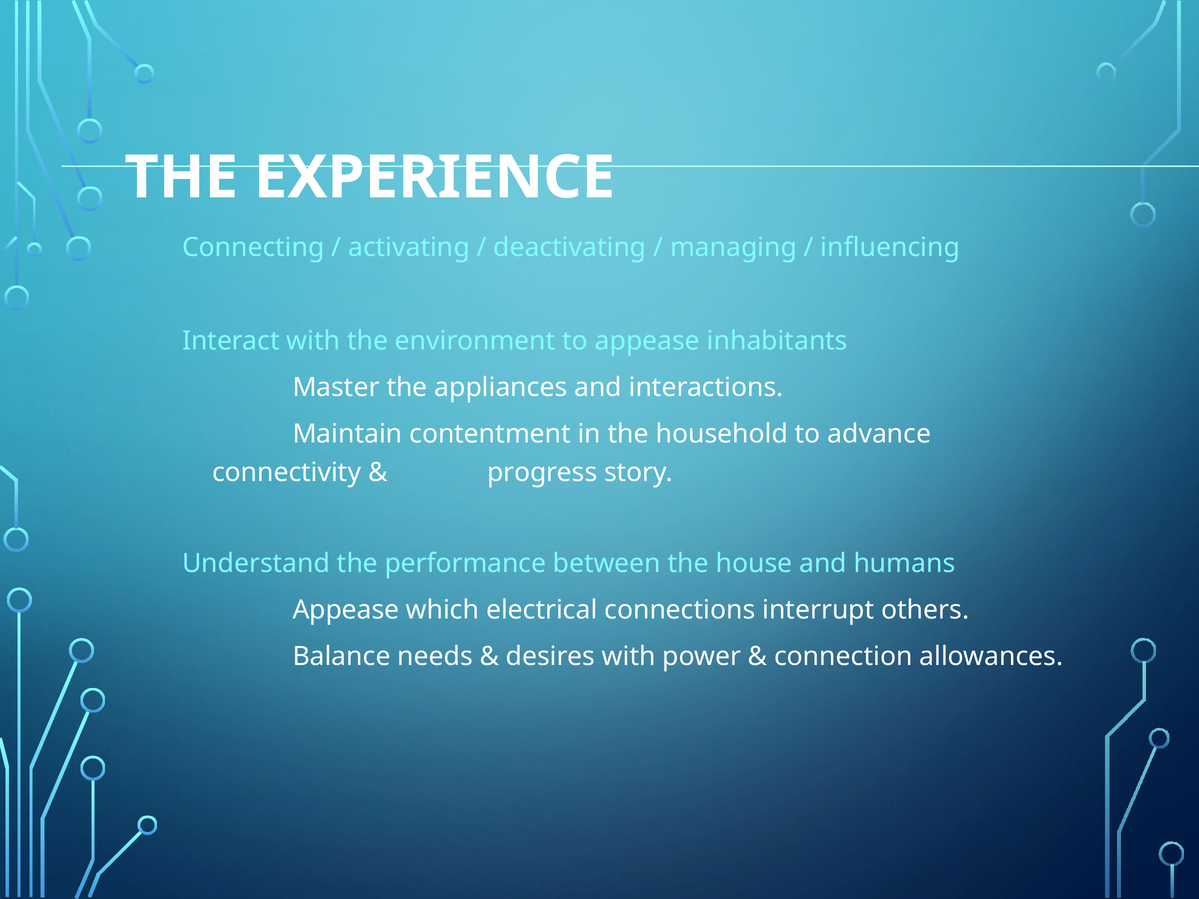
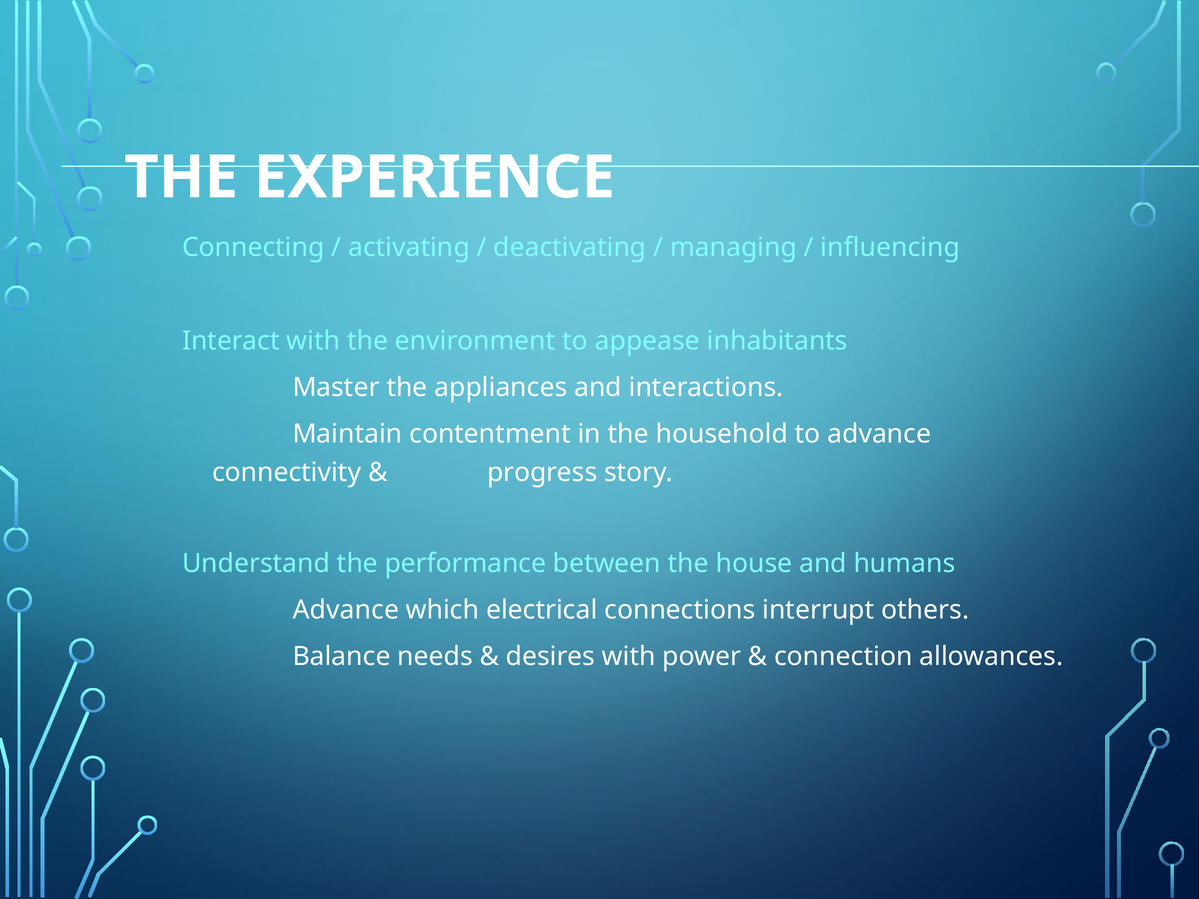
Appease at (346, 610): Appease -> Advance
